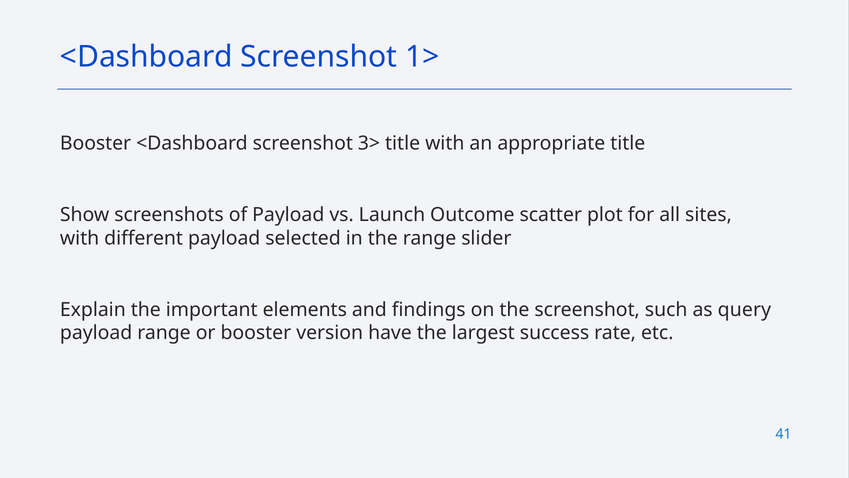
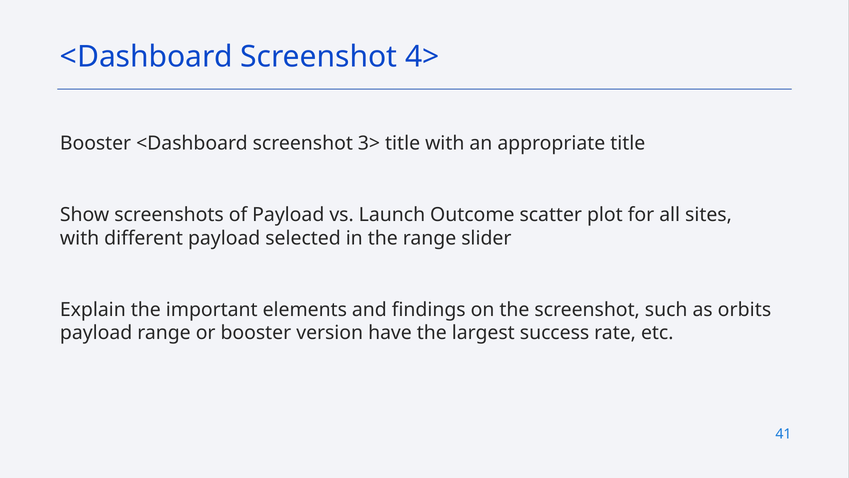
1>: 1> -> 4>
query: query -> orbits
